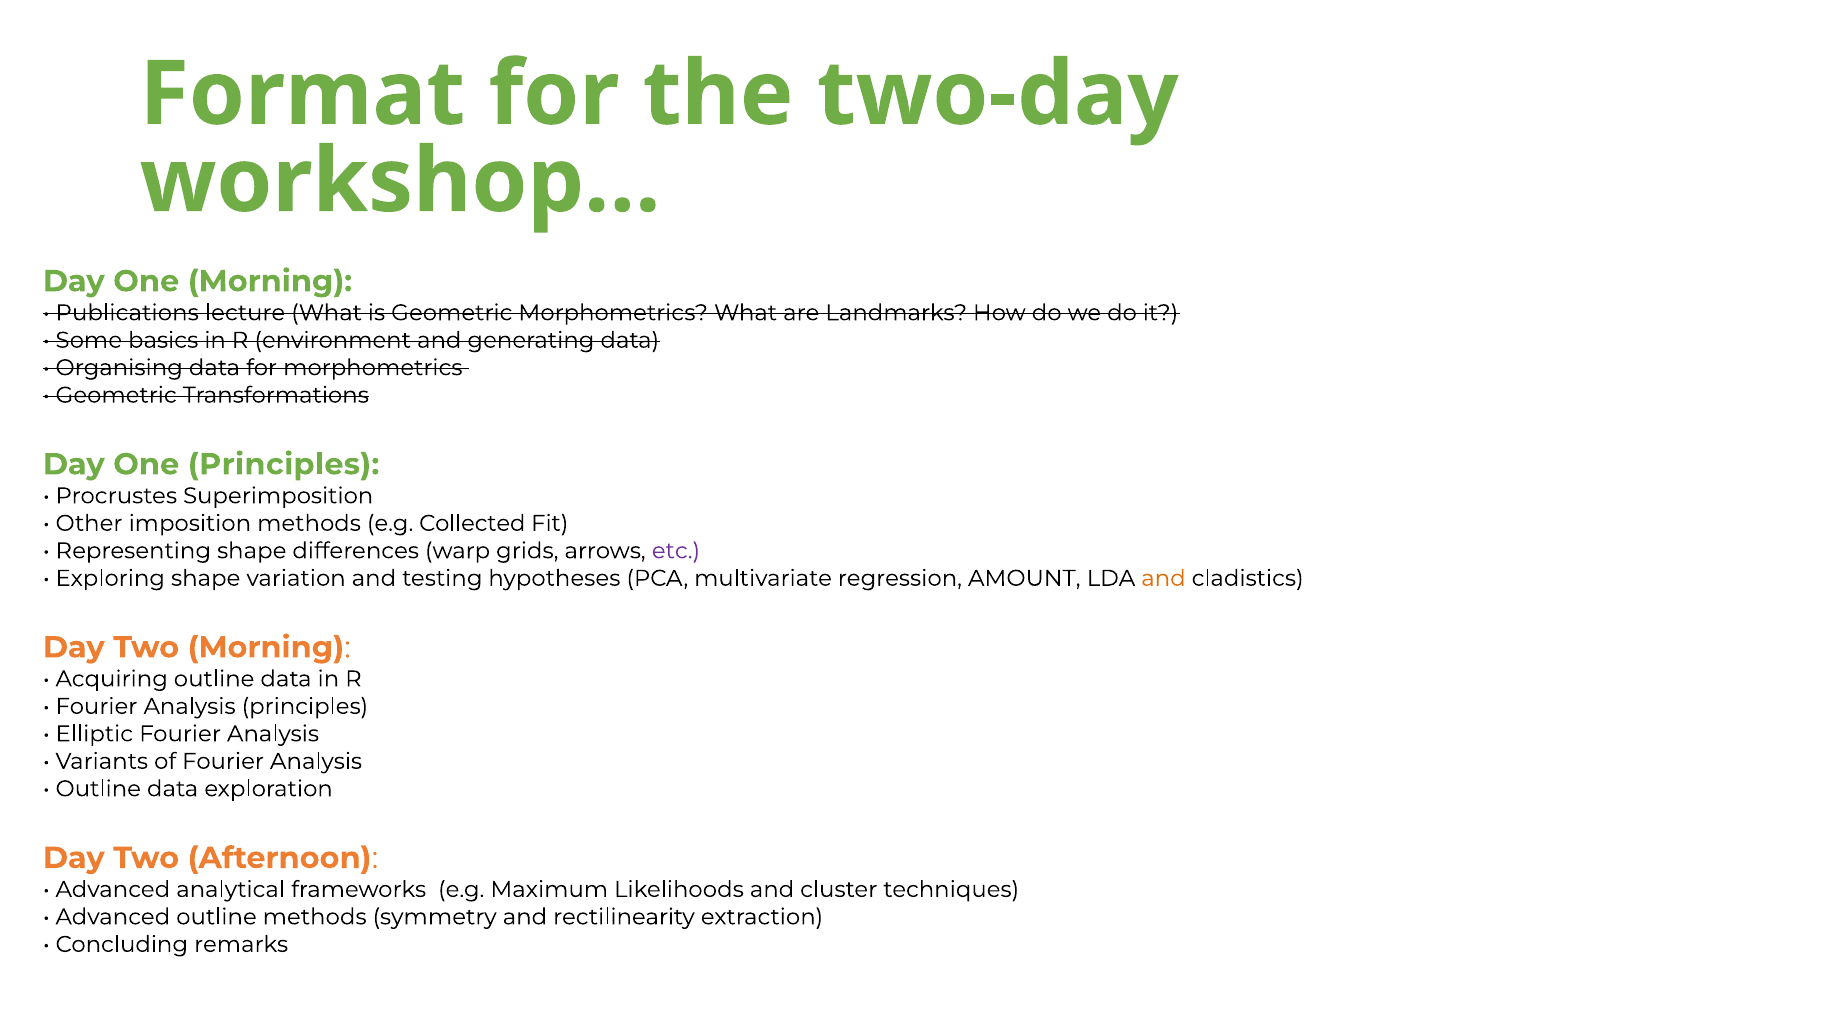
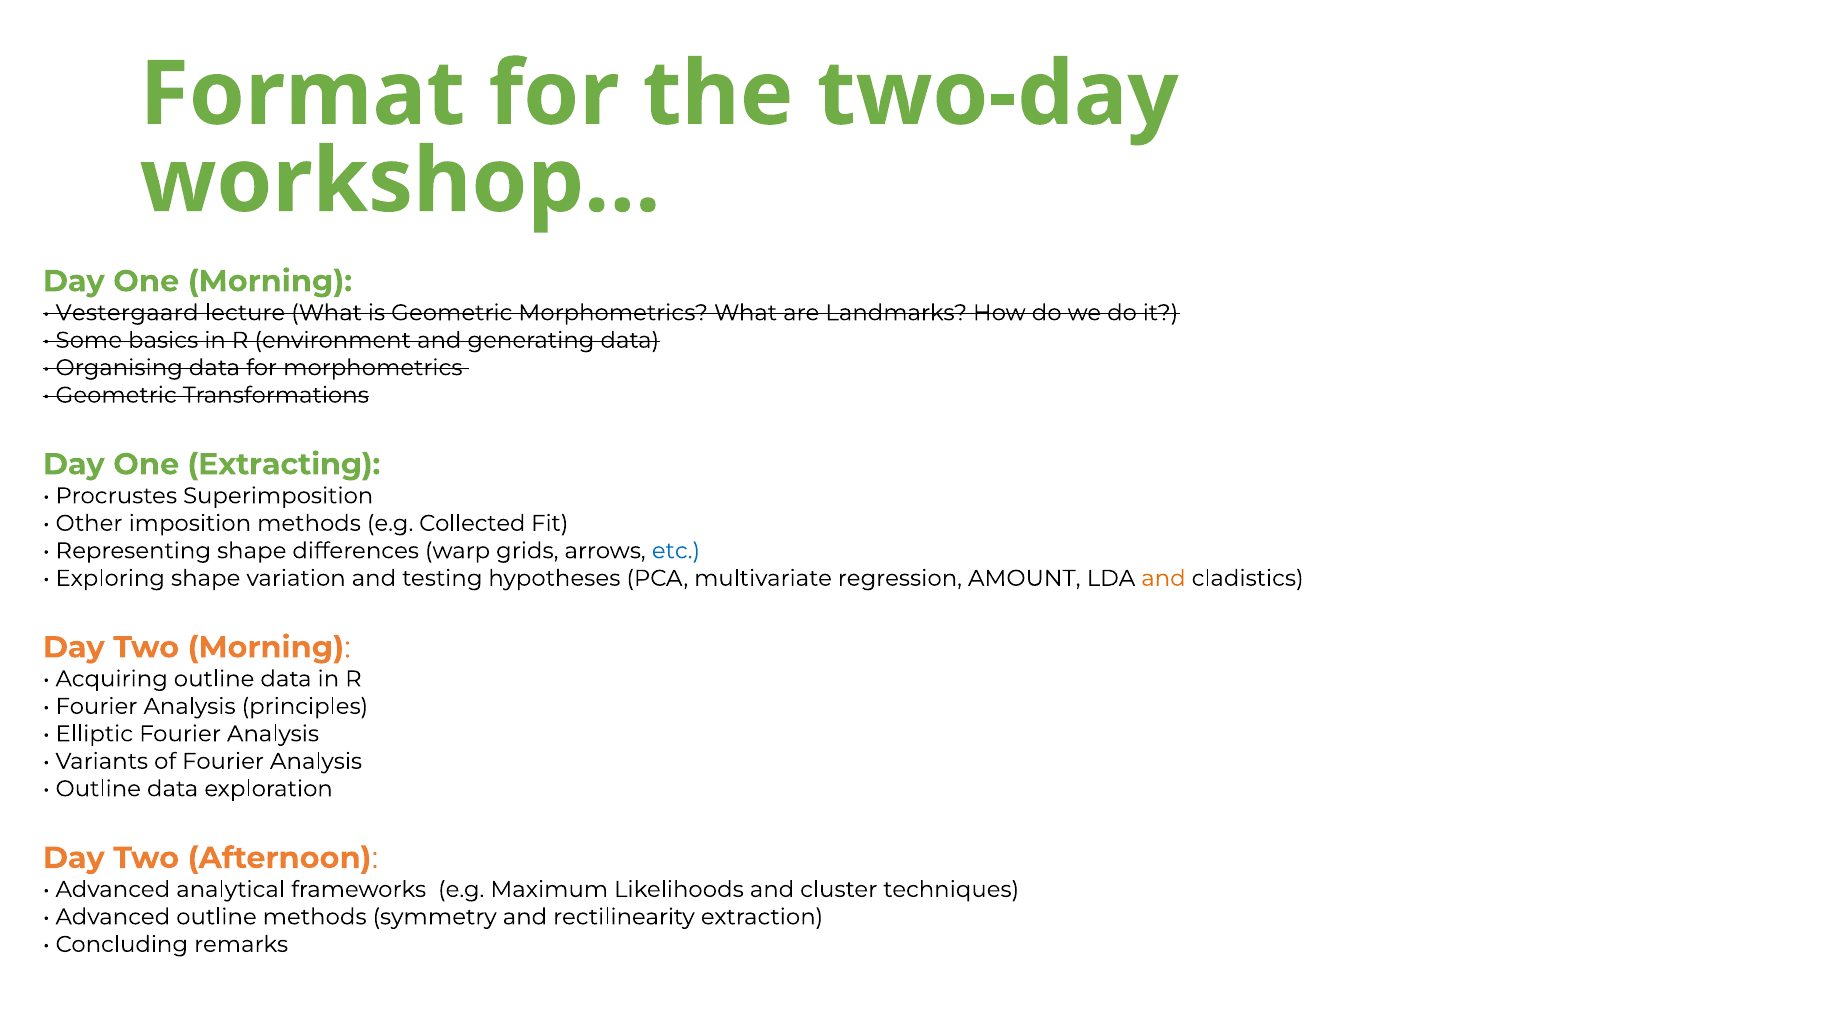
Publications: Publications -> Vestergaard
One Principles: Principles -> Extracting
etc colour: purple -> blue
